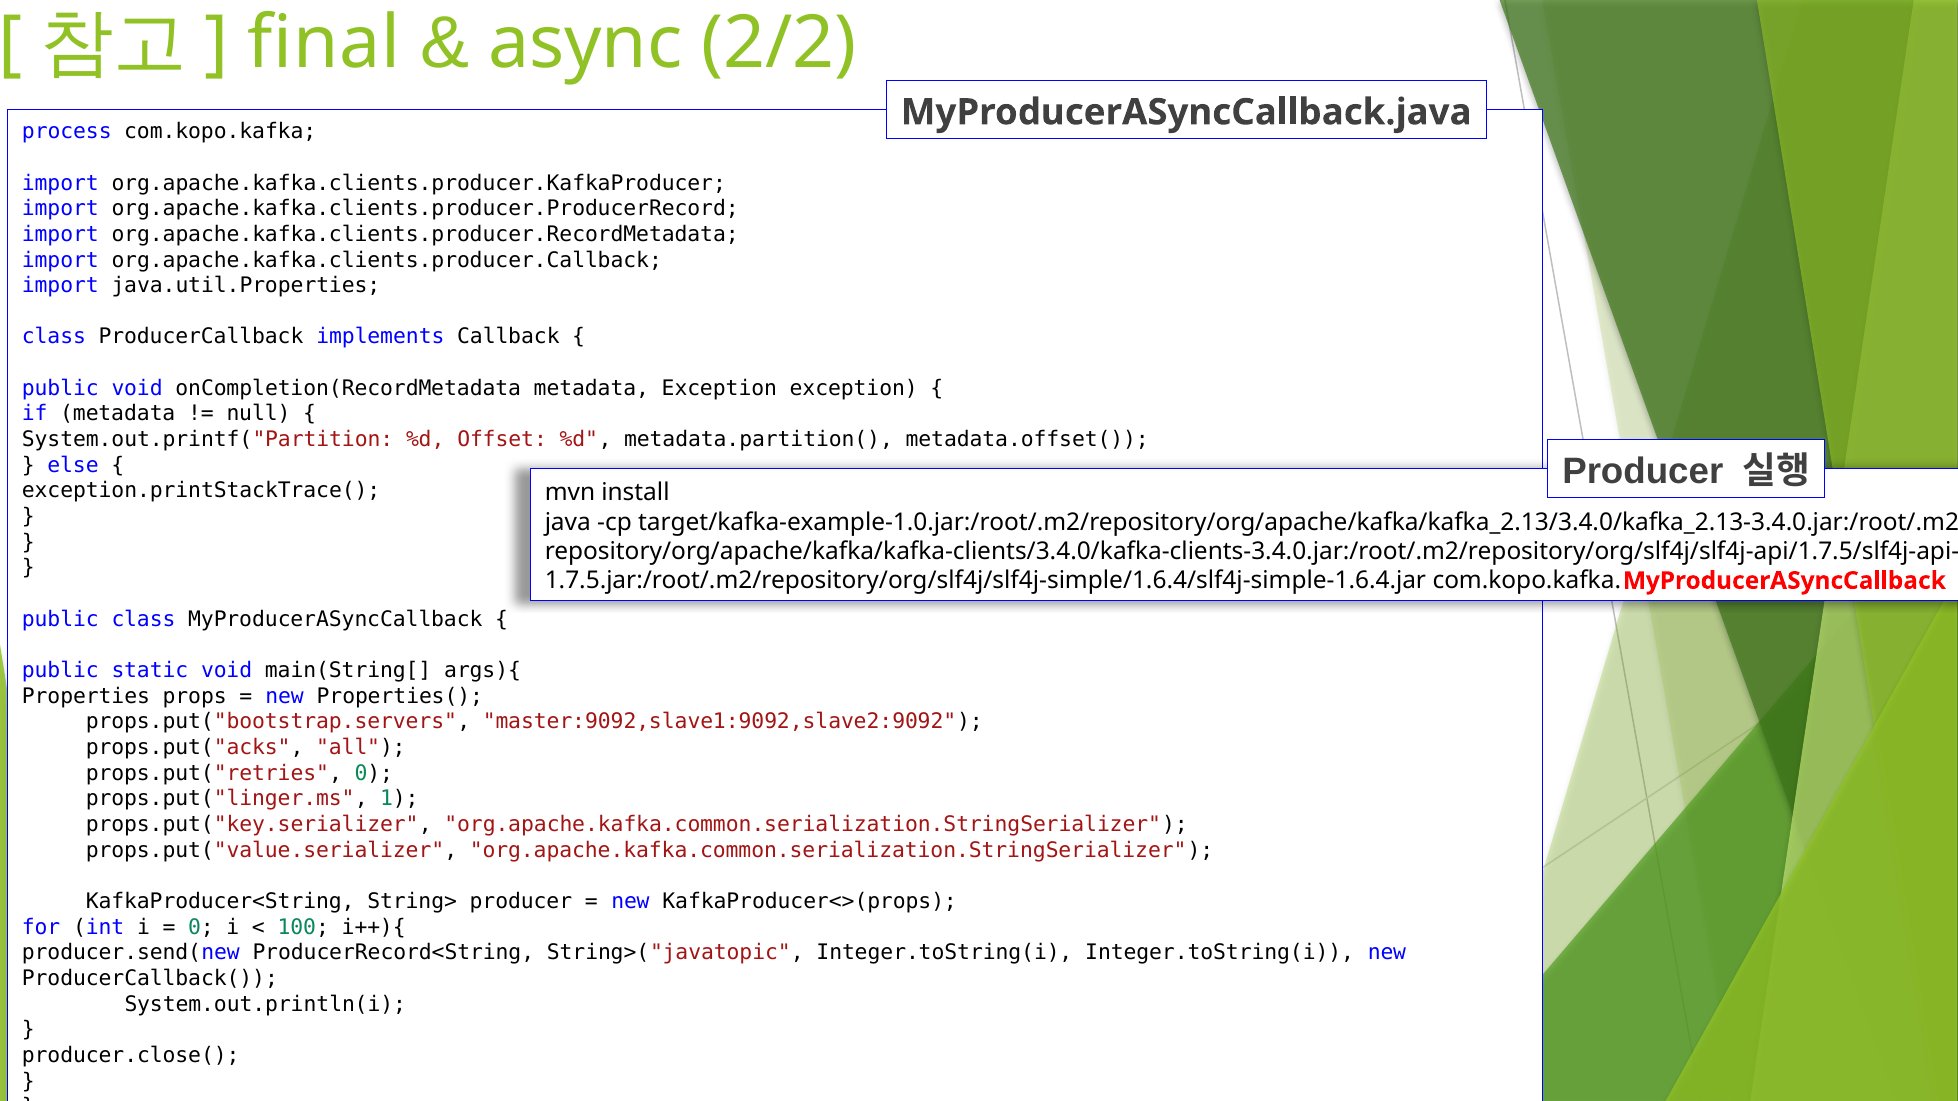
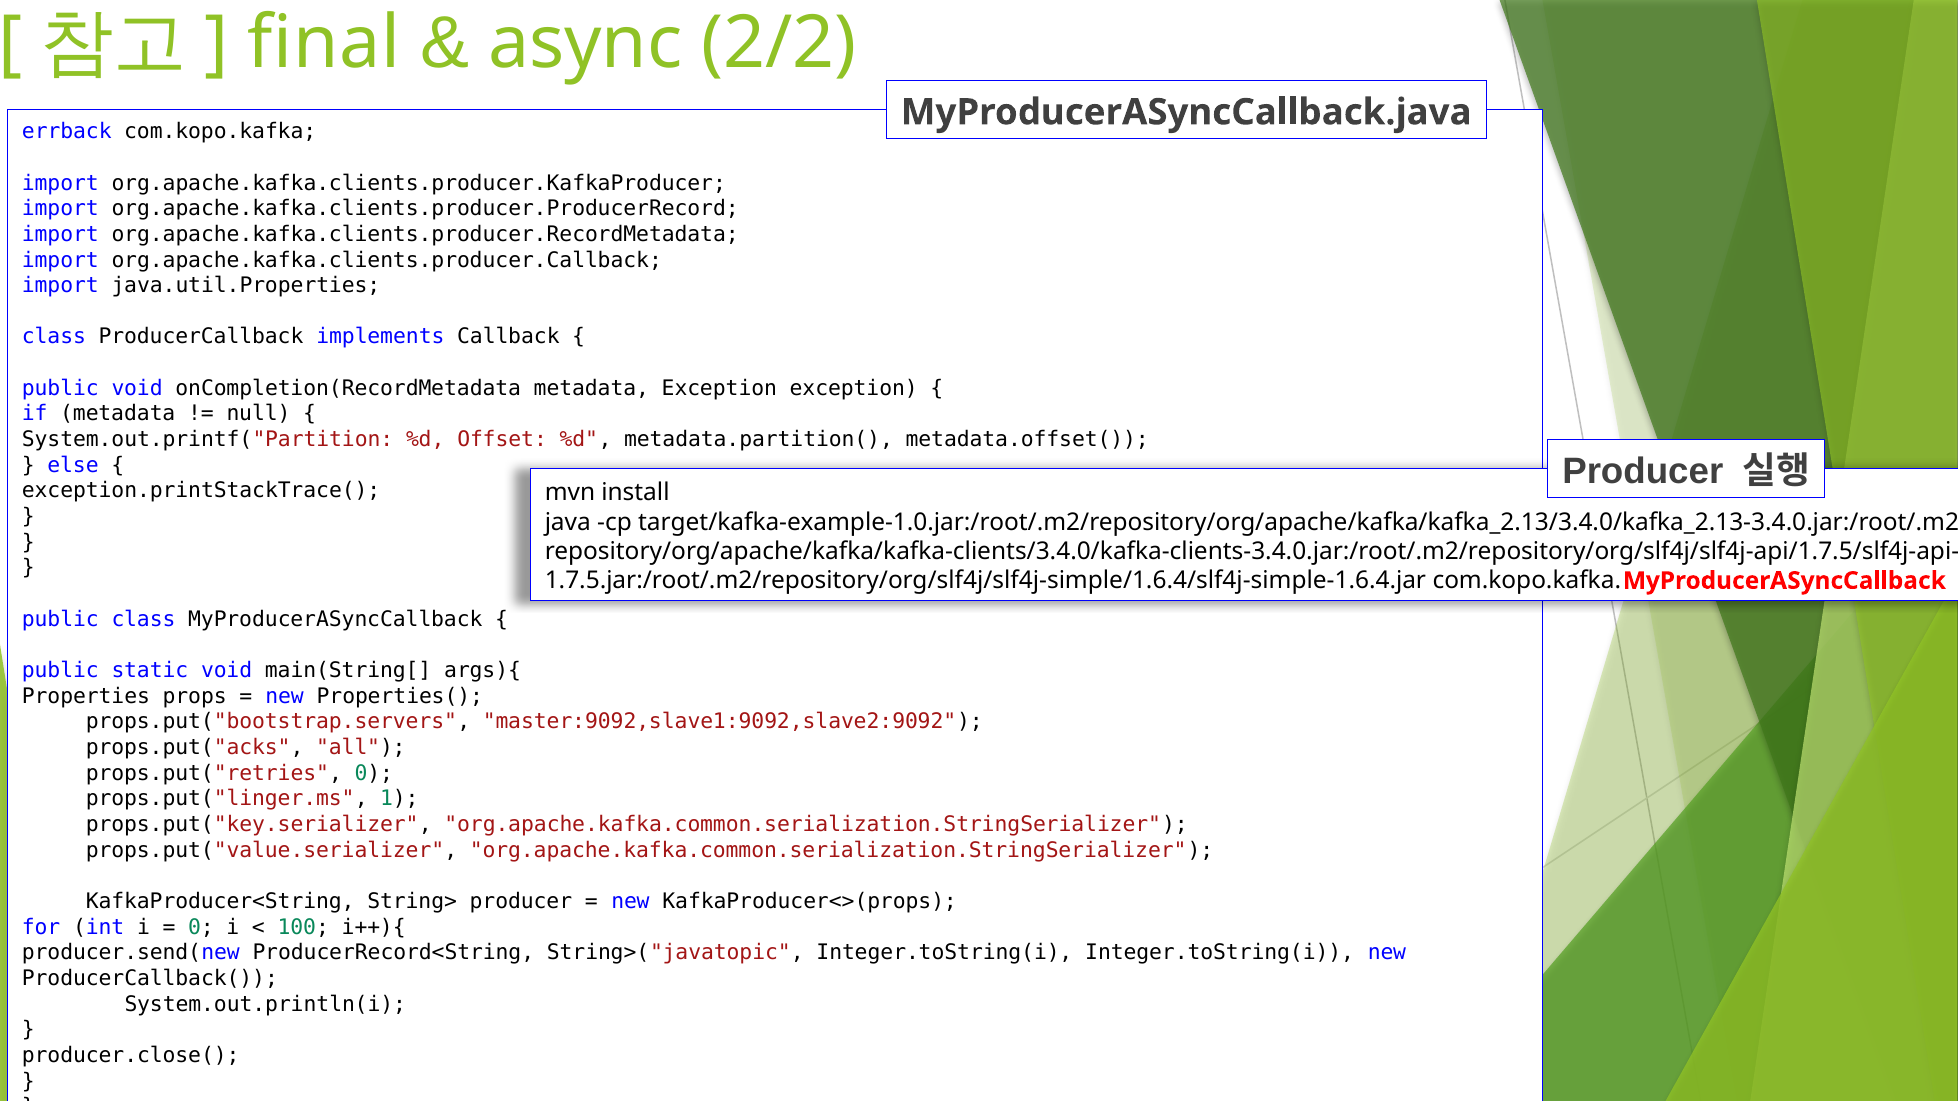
process: process -> errback
